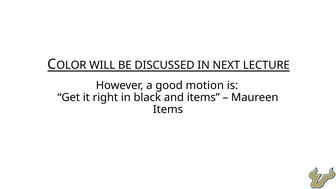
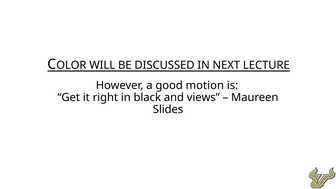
and items: items -> views
Items at (168, 110): Items -> Slides
